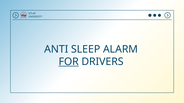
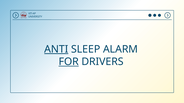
ANTI underline: none -> present
